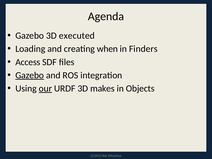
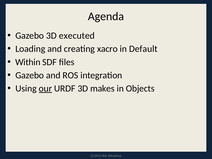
when: when -> xacro
Finders: Finders -> Default
Access: Access -> Within
Gazebo at (30, 75) underline: present -> none
